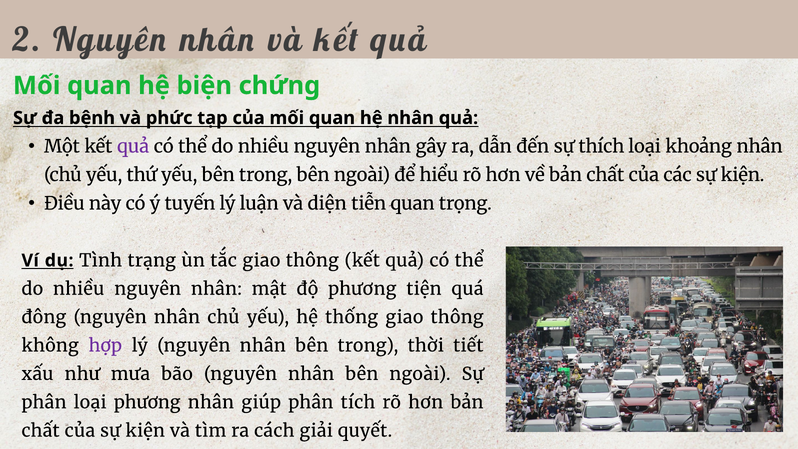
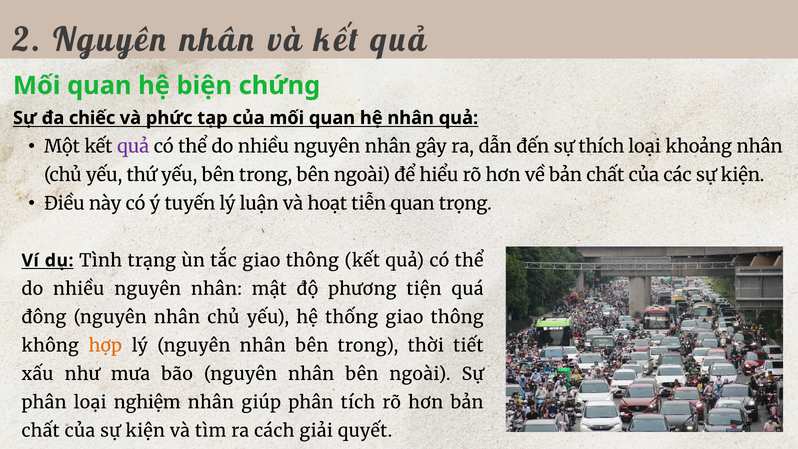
bệnh: bệnh -> chiếc
diện: diện -> hoạt
hợp colour: purple -> orange
loại phương: phương -> nghiệm
